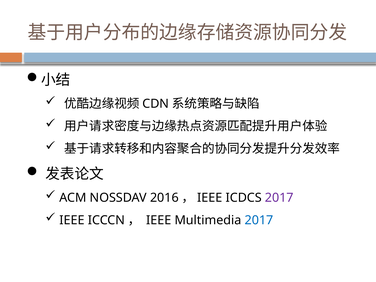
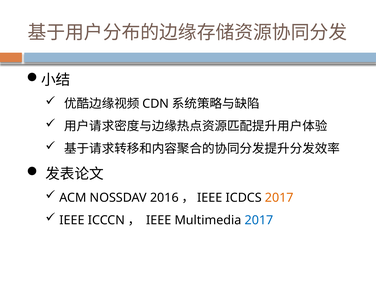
2017 at (279, 198) colour: purple -> orange
